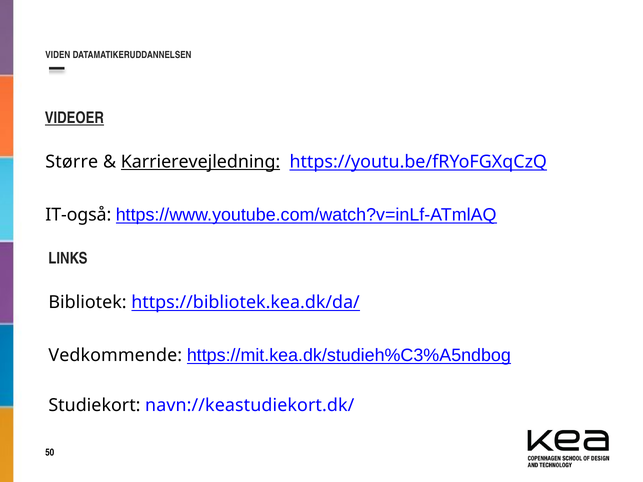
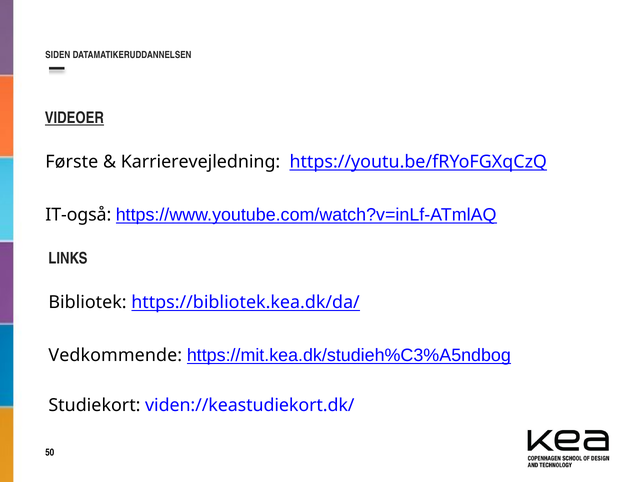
VIDEN: VIDEN -> SIDEN
Større: Større -> Første
Karrierevejledning underline: present -> none
navn://keastudiekort.dk/: navn://keastudiekort.dk/ -> viden://keastudiekort.dk/
